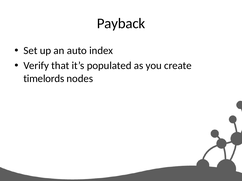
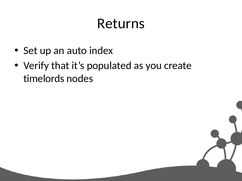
Payback: Payback -> Returns
